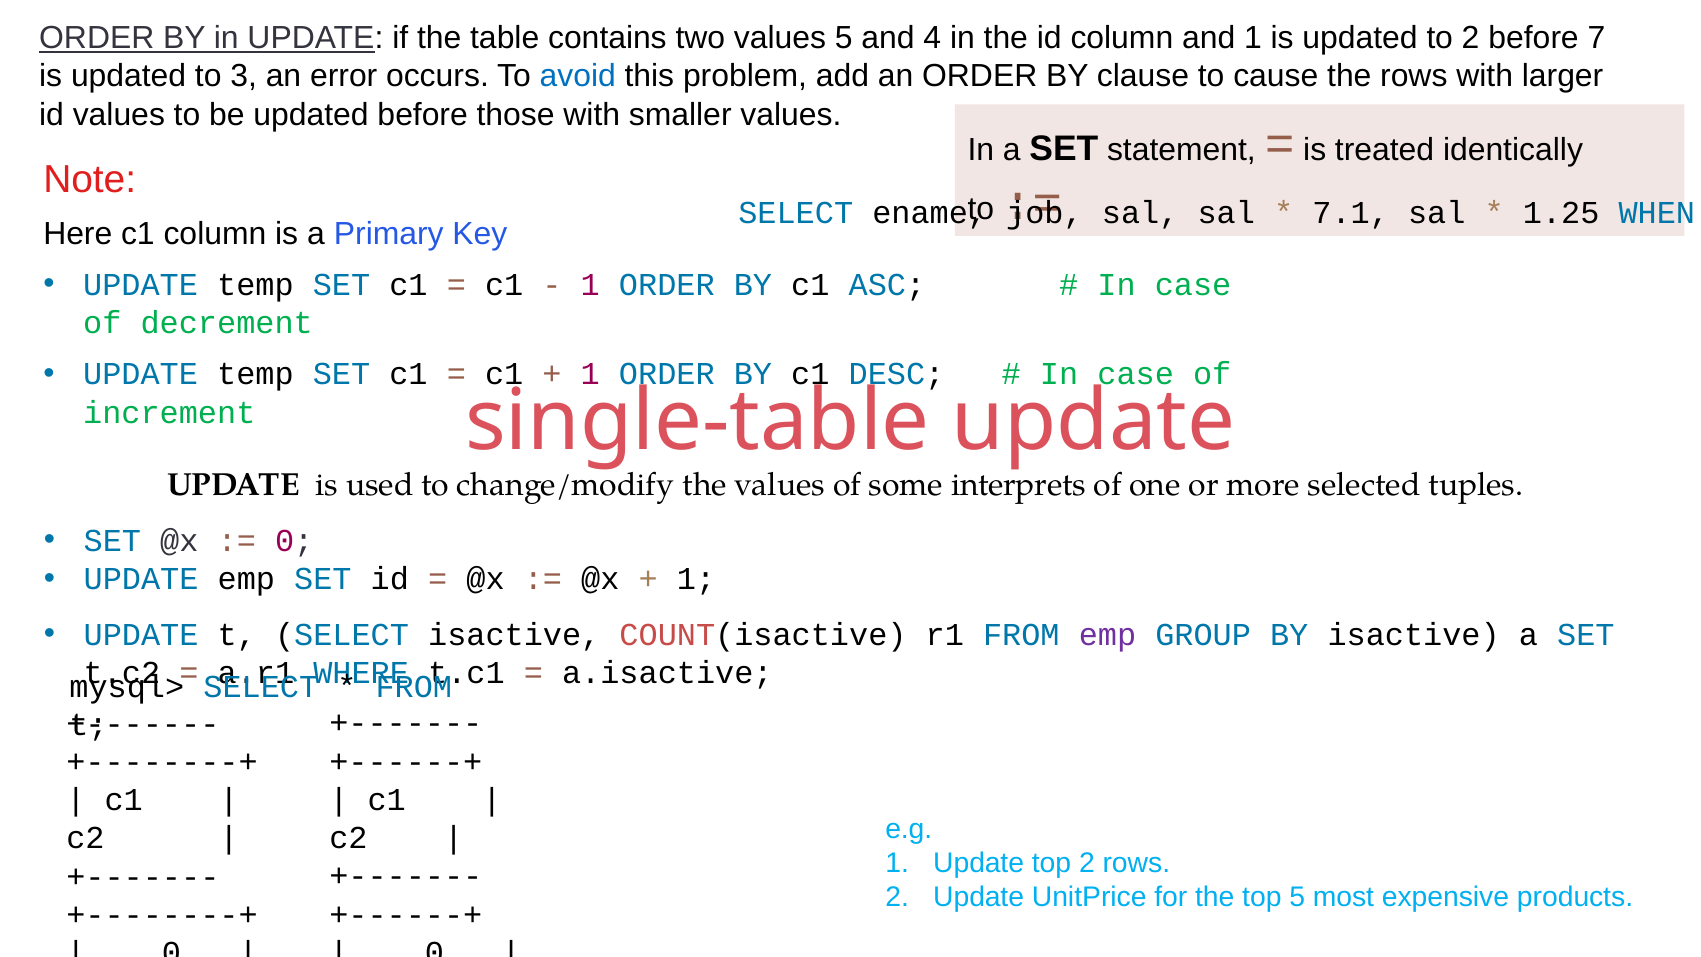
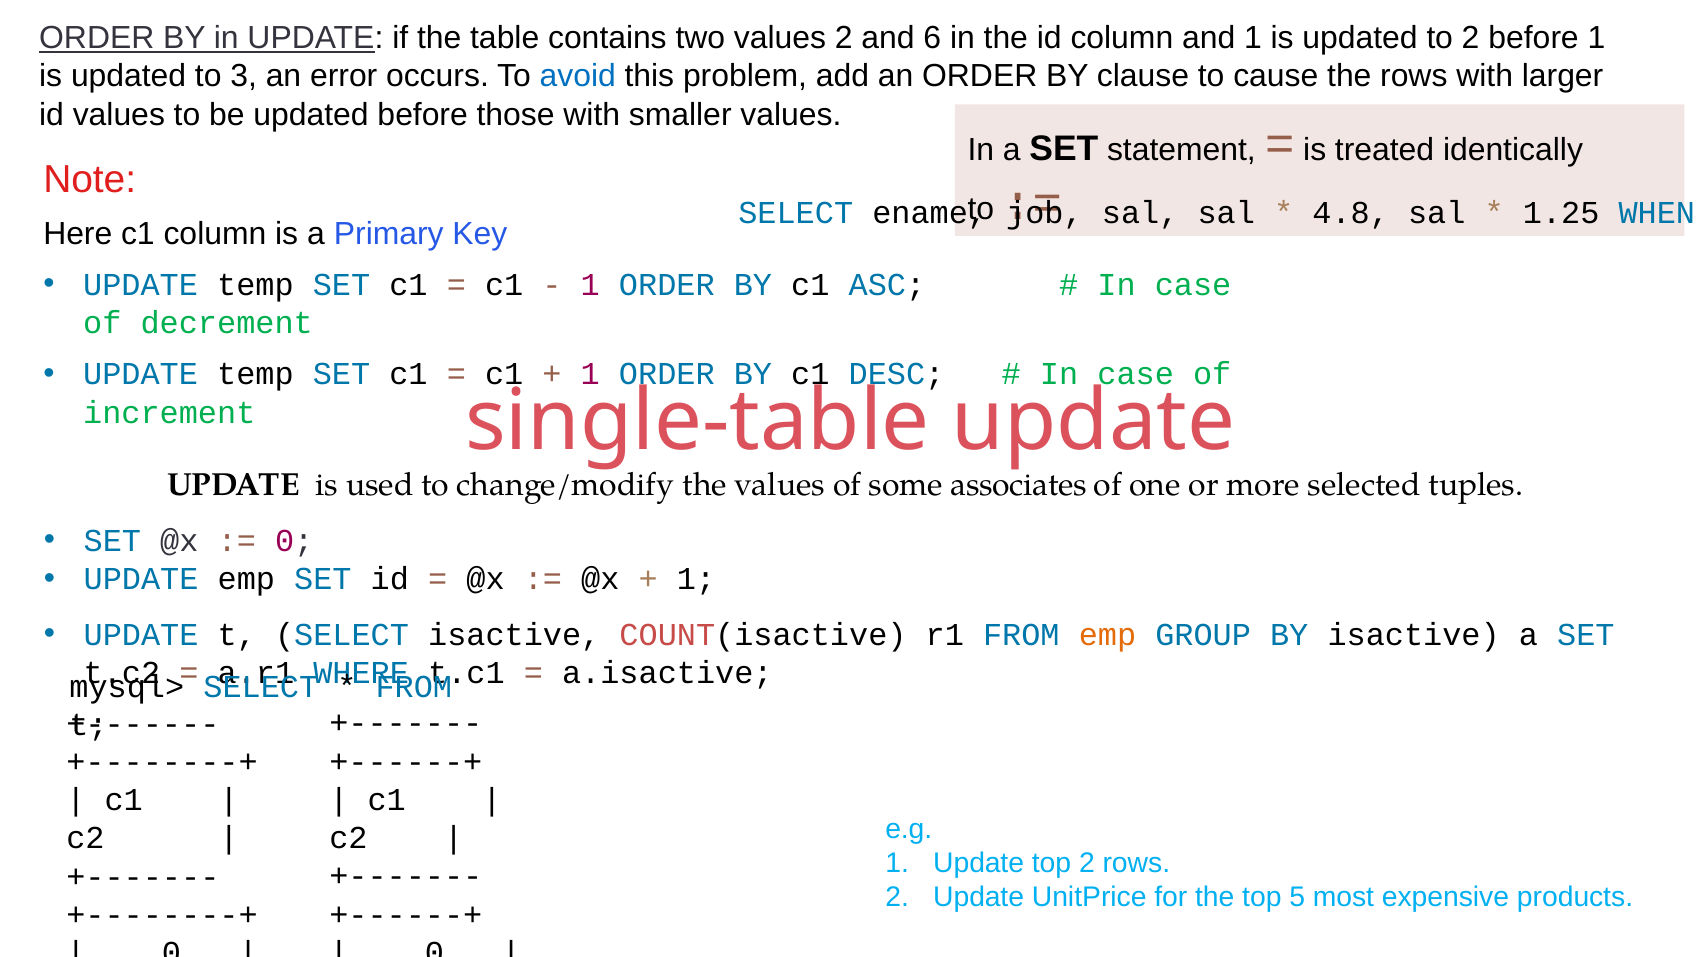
values 5: 5 -> 2
and 4: 4 -> 6
before 7: 7 -> 1
7.1: 7.1 -> 4.8
interprets: interprets -> associates
emp at (1107, 634) colour: purple -> orange
